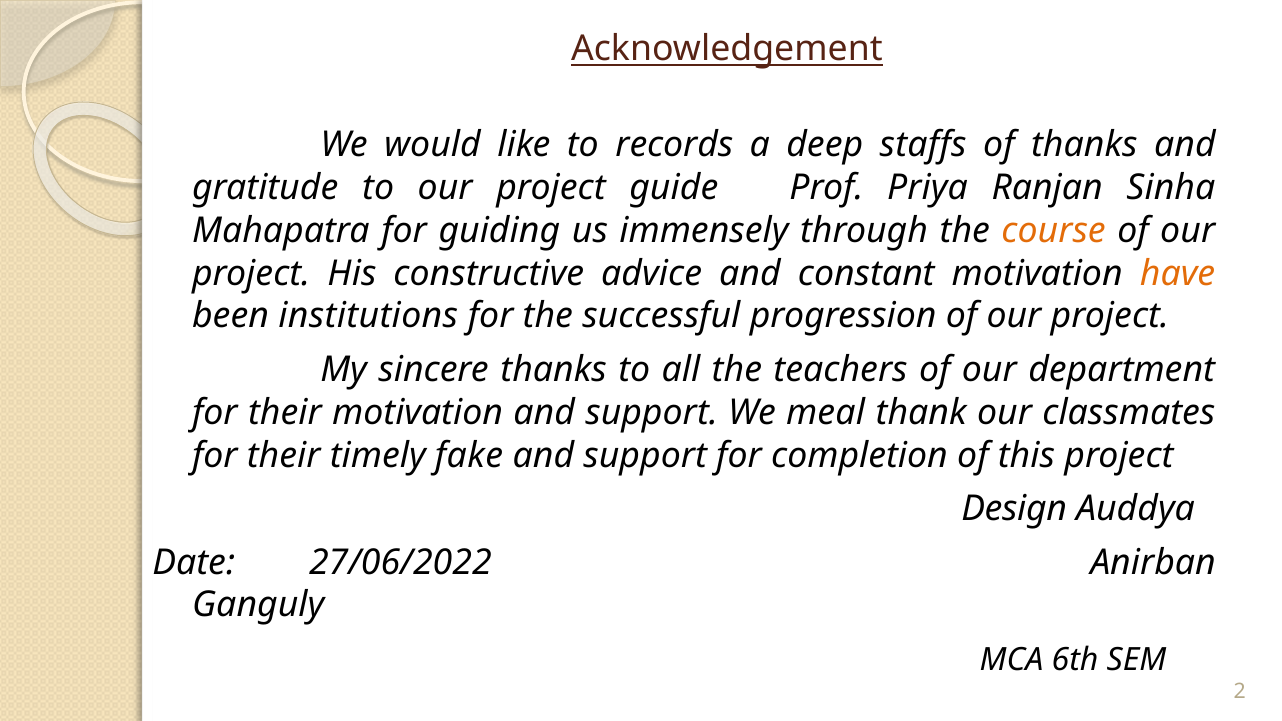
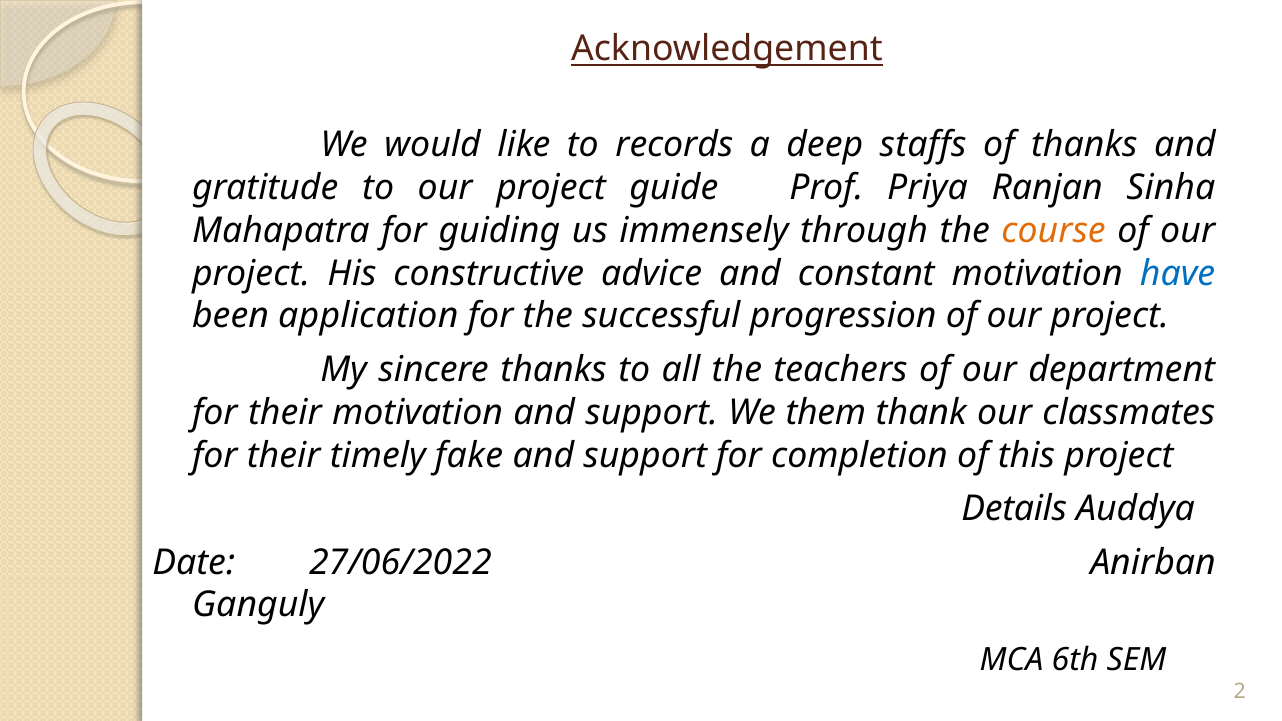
have colour: orange -> blue
institutions: institutions -> application
meal: meal -> them
Design: Design -> Details
